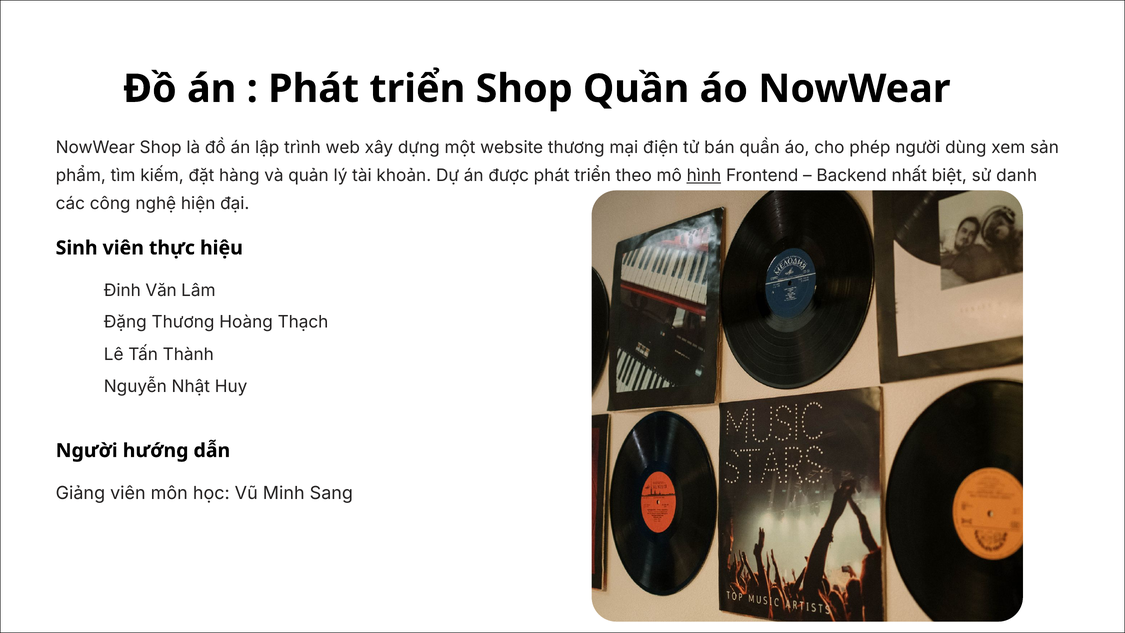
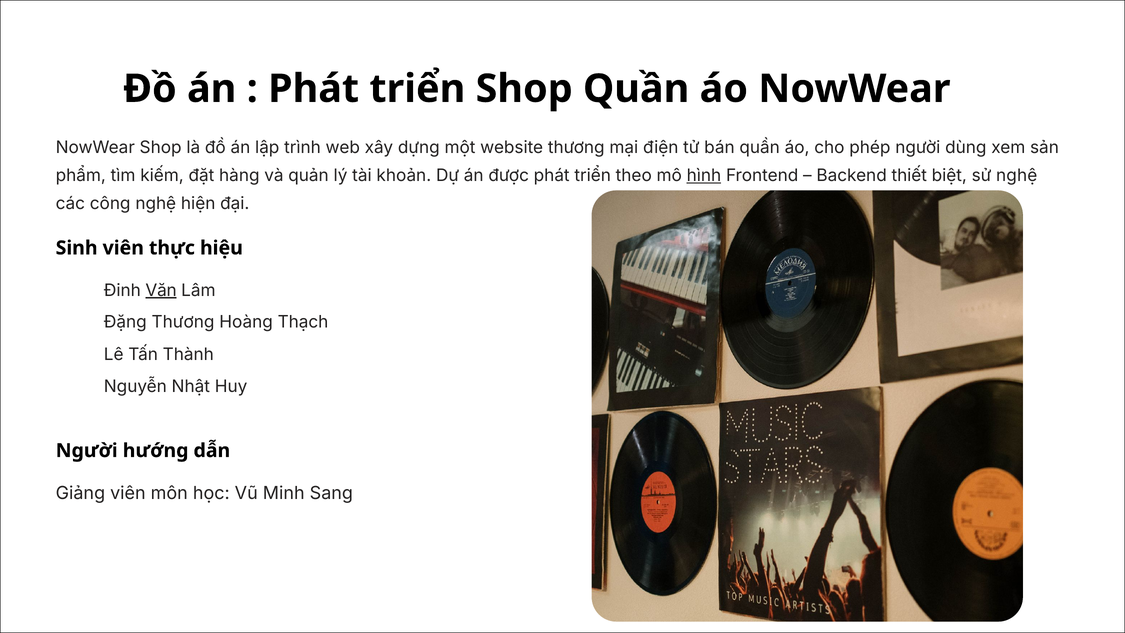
nhất: nhất -> thiết
sử danh: danh -> nghệ
Văn underline: none -> present
